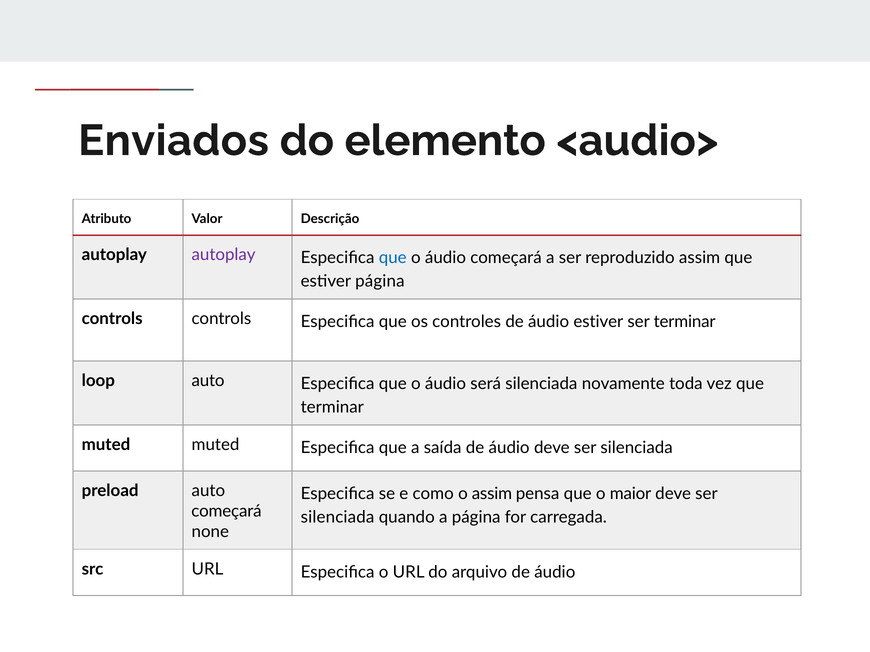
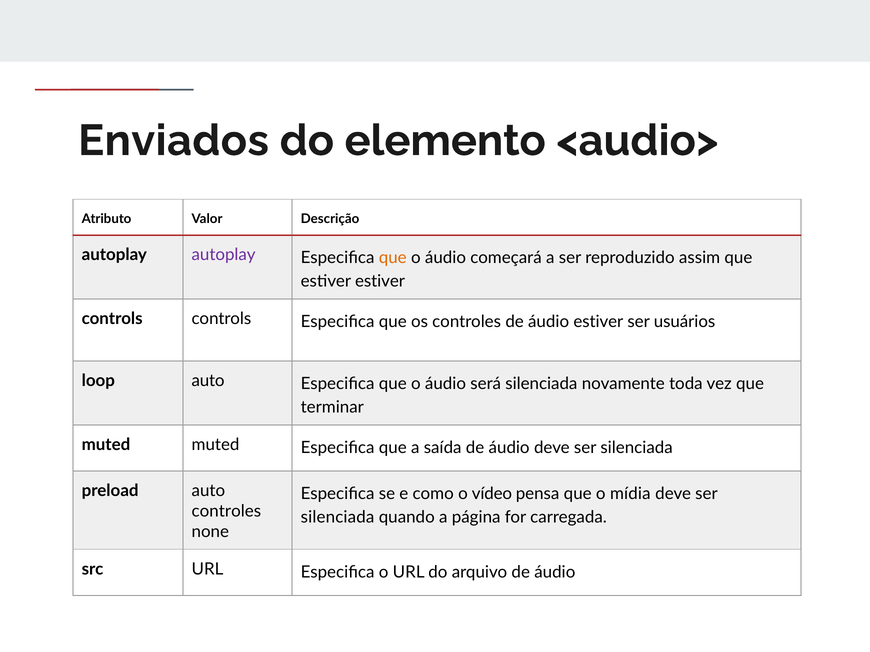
que at (393, 258) colour: blue -> orange
estiver página: página -> estiver
ser terminar: terminar -> usuários
o assim: assim -> vídeo
maior: maior -> mídia
começará at (226, 512): começará -> controles
